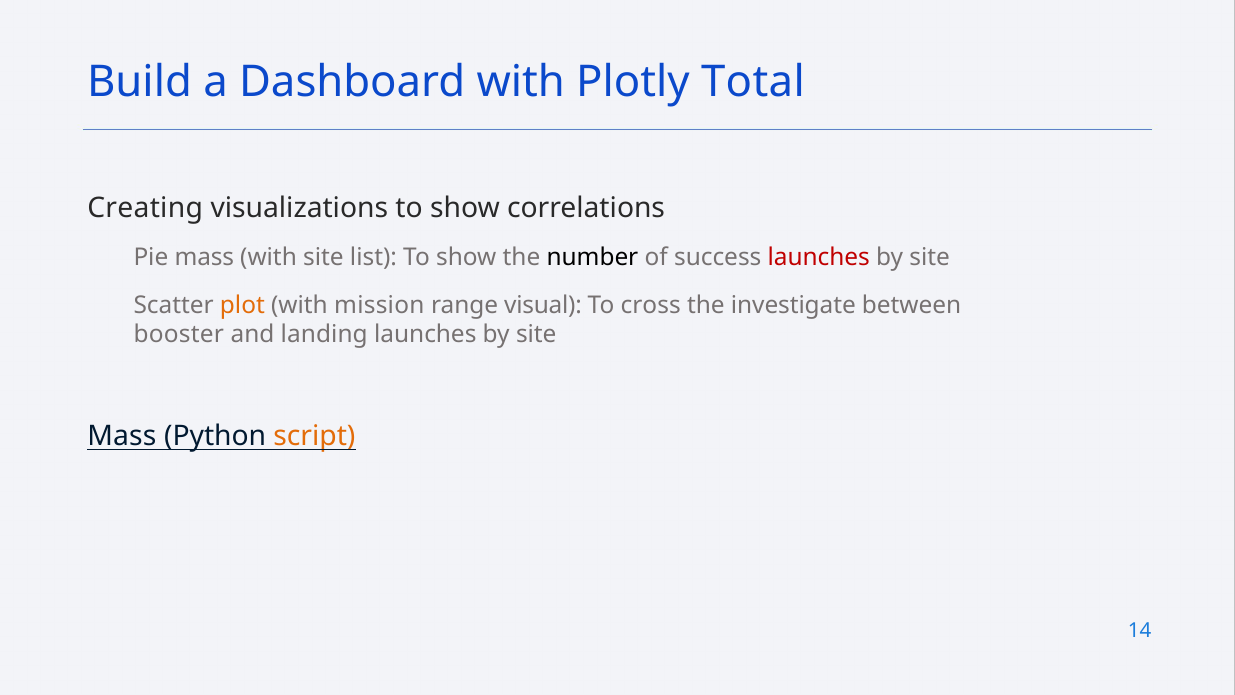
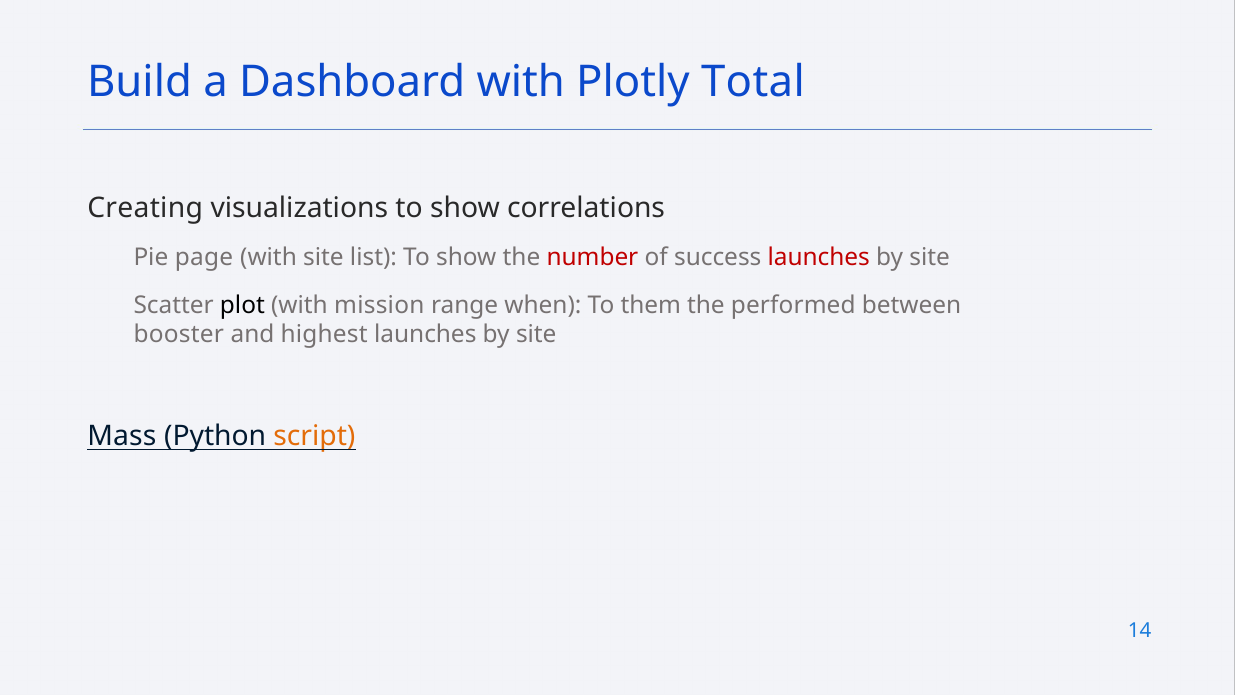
Pie mass: mass -> page
number colour: black -> red
plot colour: orange -> black
visual: visual -> when
cross: cross -> them
investigate: investigate -> performed
landing: landing -> highest
